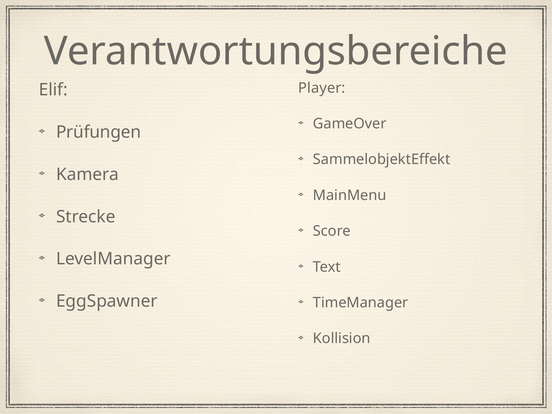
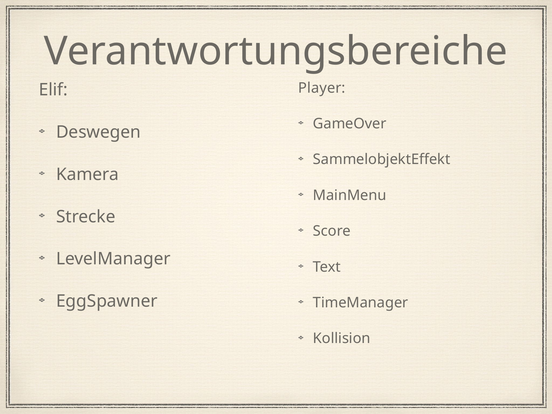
Prüfungen: Prüfungen -> Deswegen
